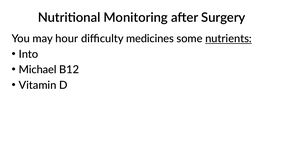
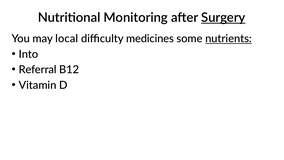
Surgery underline: none -> present
hour: hour -> local
Michael: Michael -> Referral
